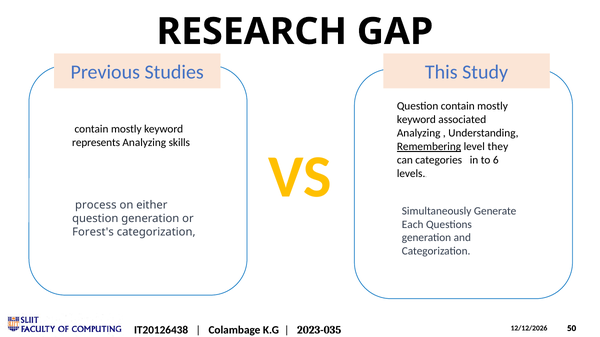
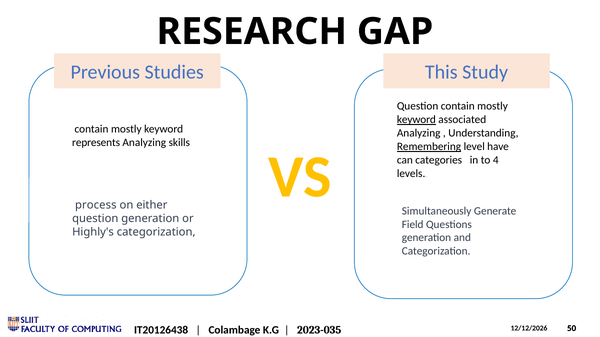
keyword at (416, 120) underline: none -> present
they: they -> have
6: 6 -> 4
Each: Each -> Field
Forest's: Forest's -> Highly's
